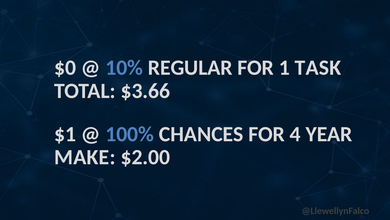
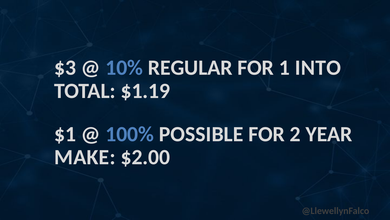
$0: $0 -> $3
TASK: TASK -> INTO
$3.66: $3.66 -> $1.19
CHANCES: CHANCES -> POSSIBLE
4: 4 -> 2
